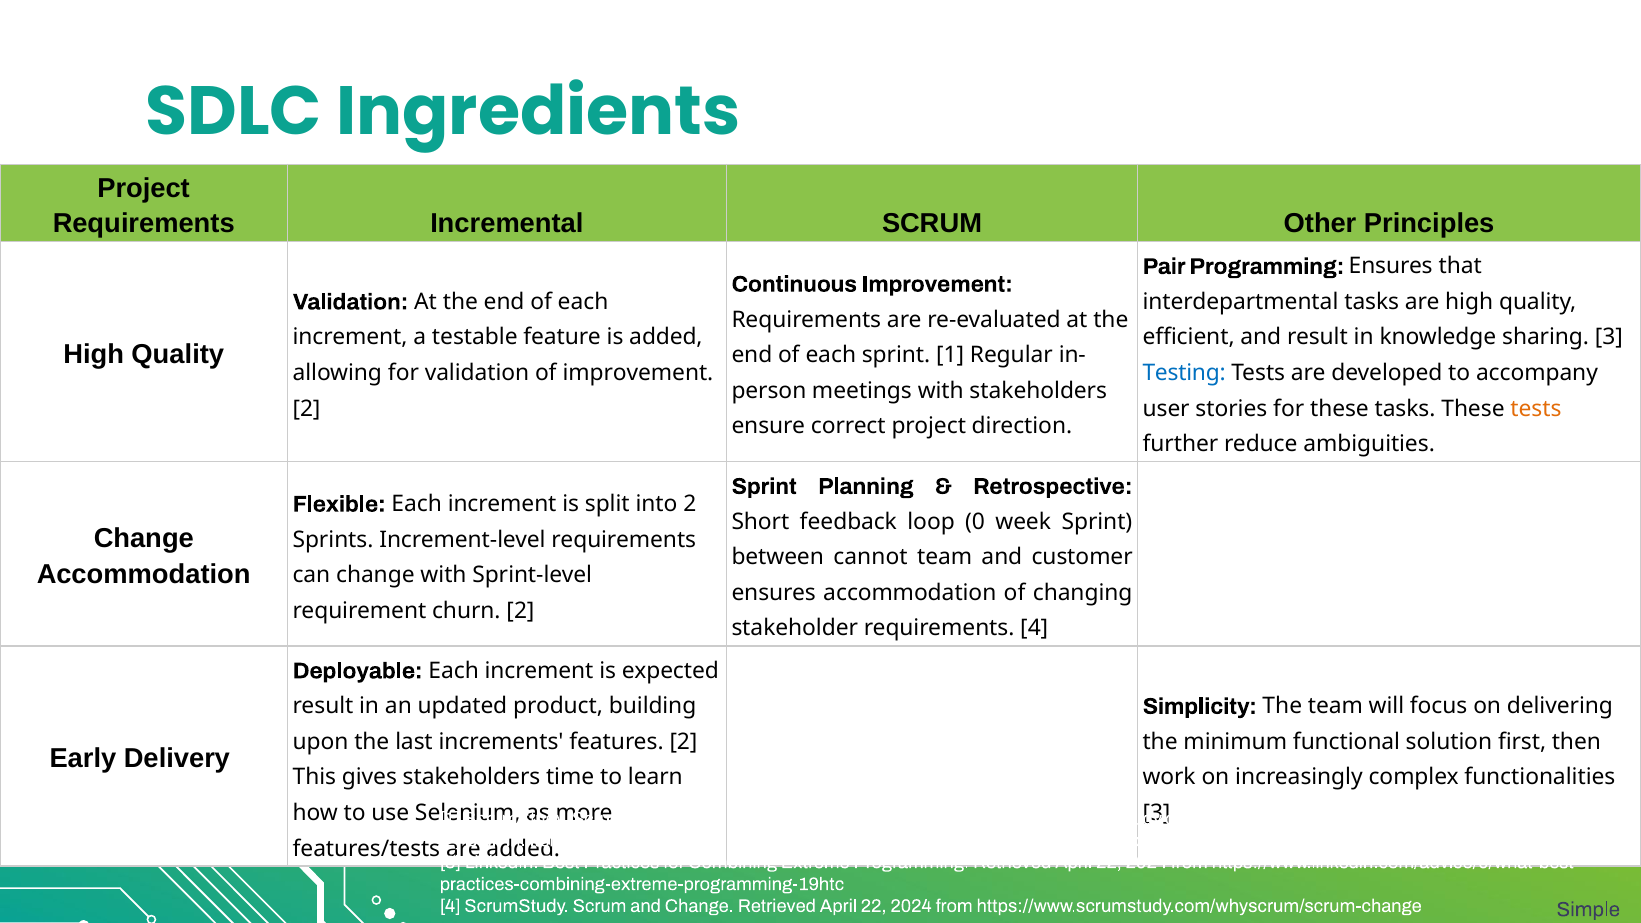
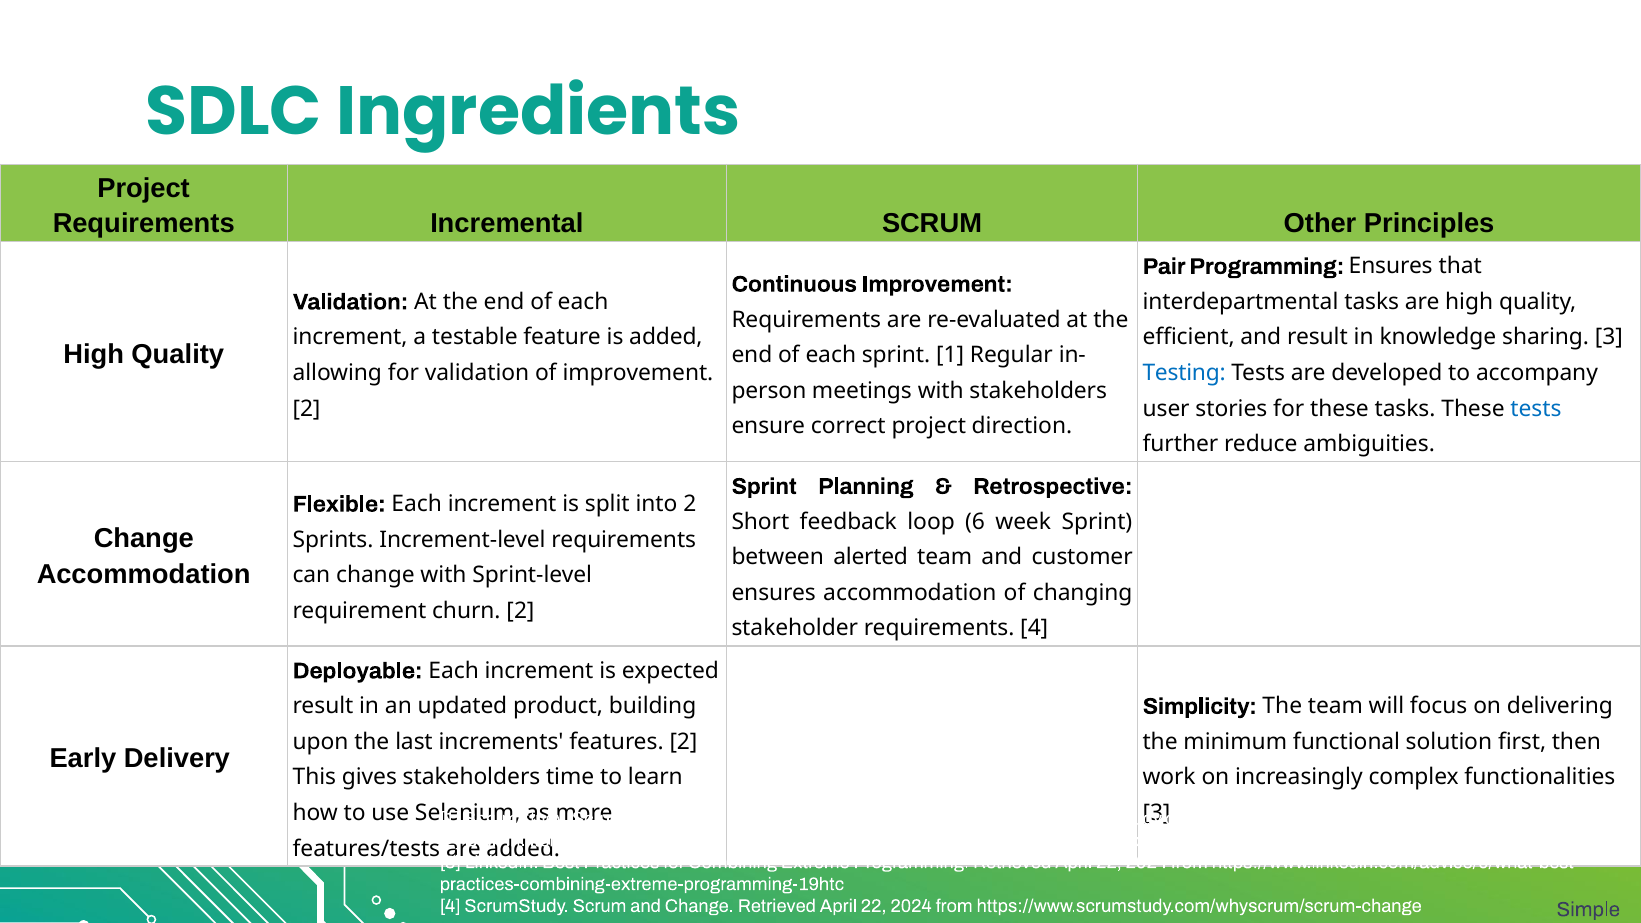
tests at (1536, 409) colour: orange -> blue
0: 0 -> 6
cannot: cannot -> alerted
